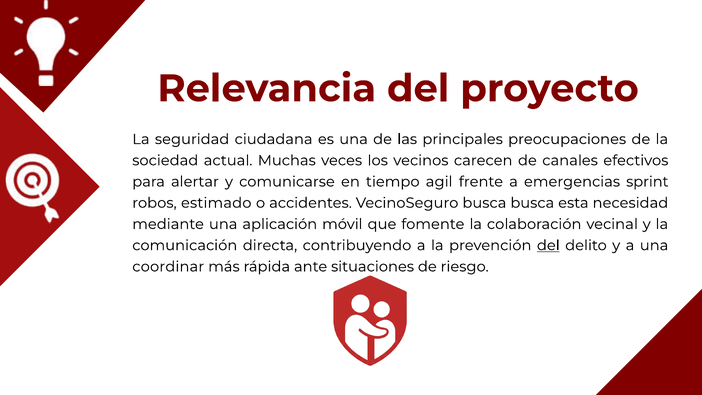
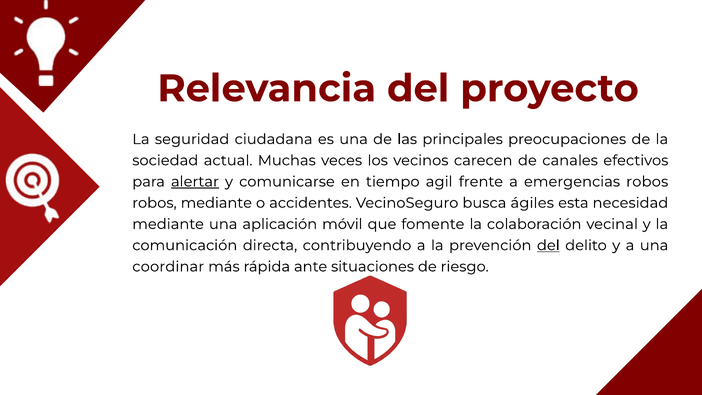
alertar underline: none -> present
emergencias sprint: sprint -> robos
robos estimado: estimado -> mediante
busca busca: busca -> ágiles
